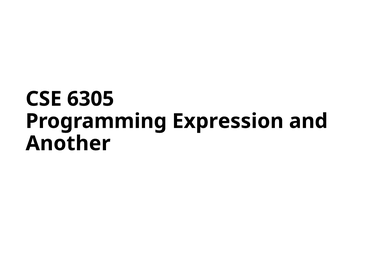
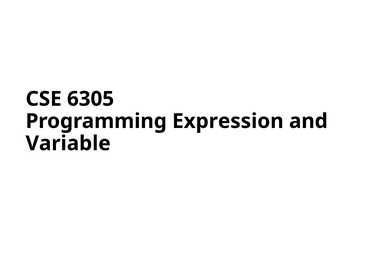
Another: Another -> Variable
